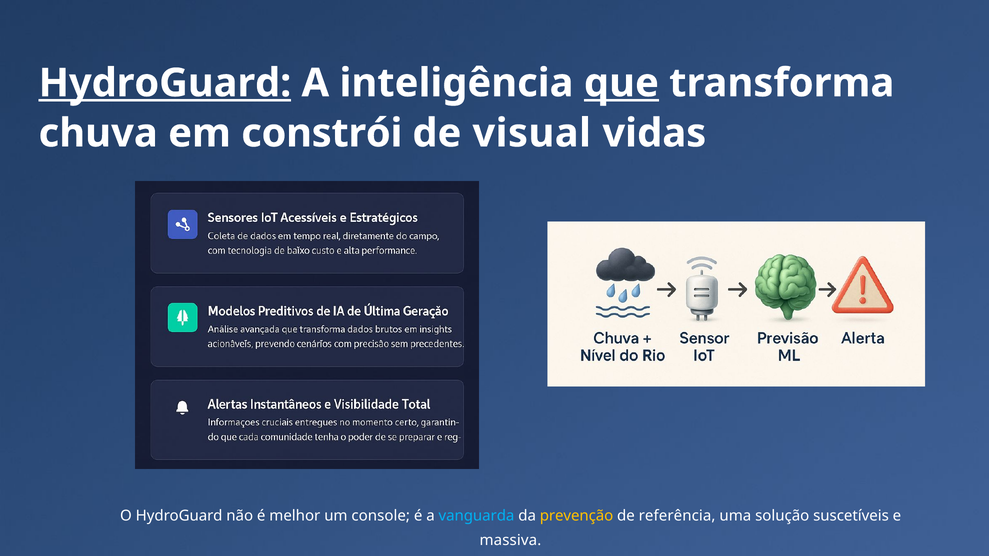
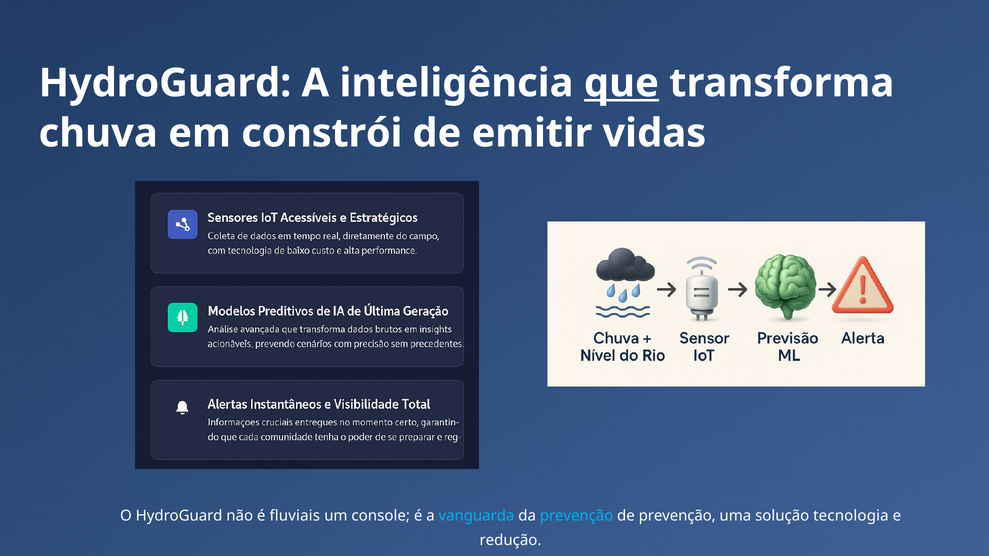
HydroGuard at (165, 83) underline: present -> none
visual: visual -> emitir
melhor: melhor -> fluviais
prevenção at (577, 516) colour: yellow -> light blue
de referência: referência -> prevenção
suscetíveis: suscetíveis -> tecnologia
massiva: massiva -> redução
